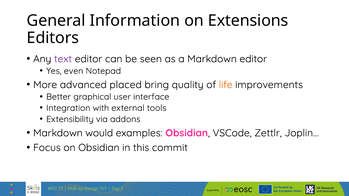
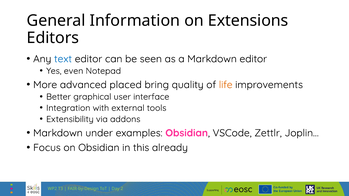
text colour: purple -> blue
would: would -> under
commit: commit -> already
